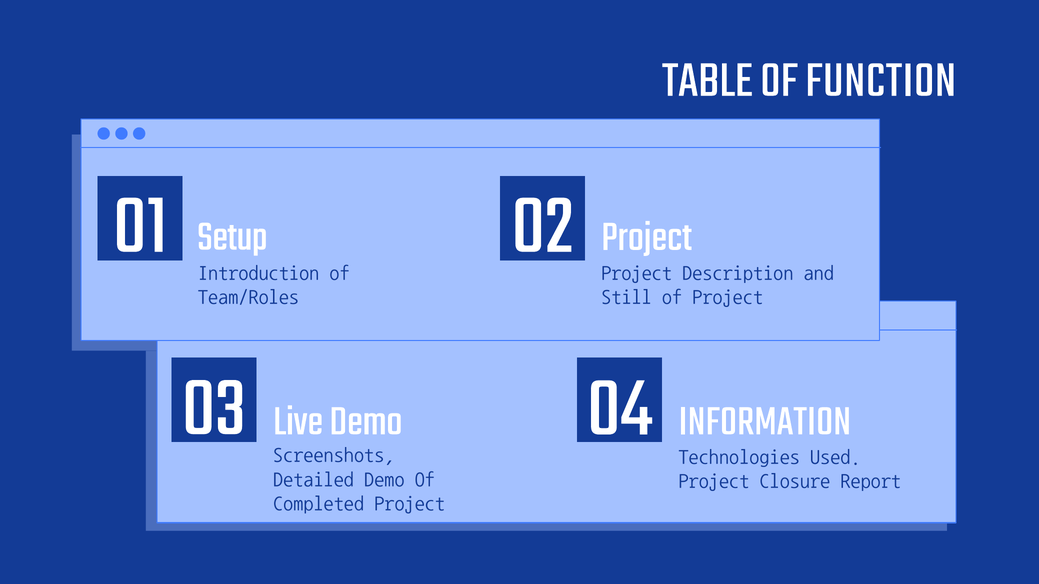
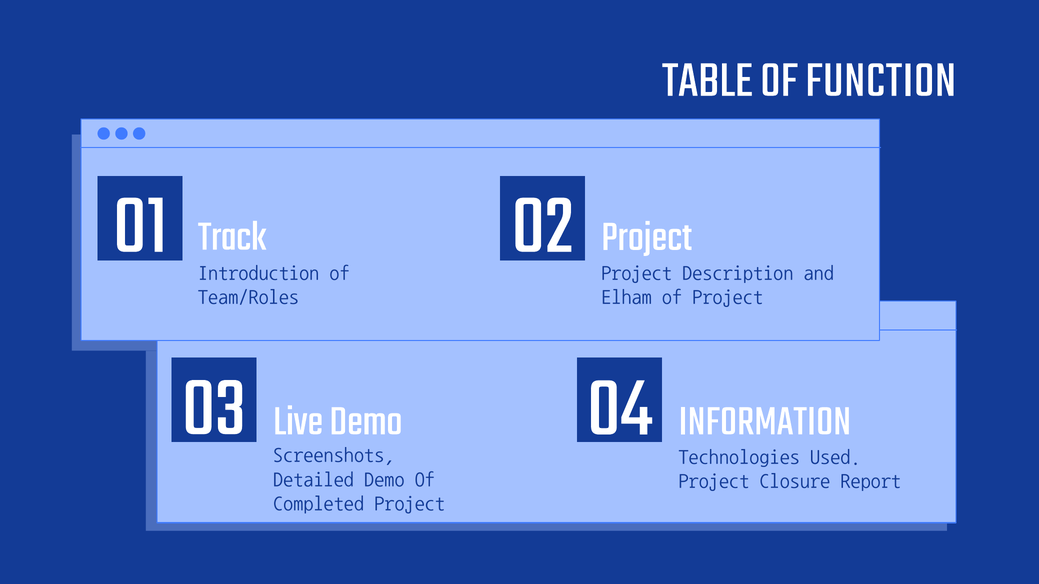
Setup: Setup -> Track
Still: Still -> Elham
